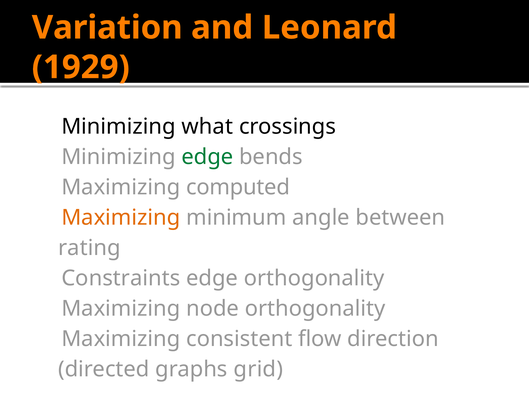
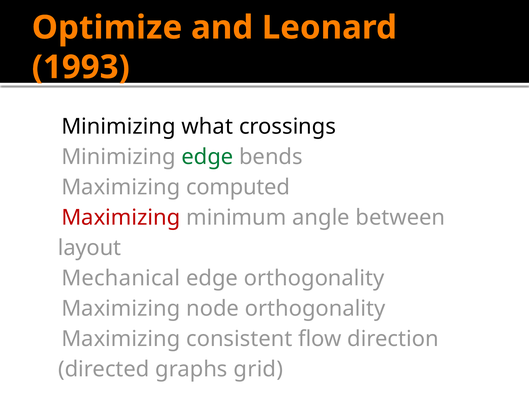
Variation: Variation -> Optimize
1929: 1929 -> 1993
Maximizing at (121, 218) colour: orange -> red
rating: rating -> layout
Constraints: Constraints -> Mechanical
